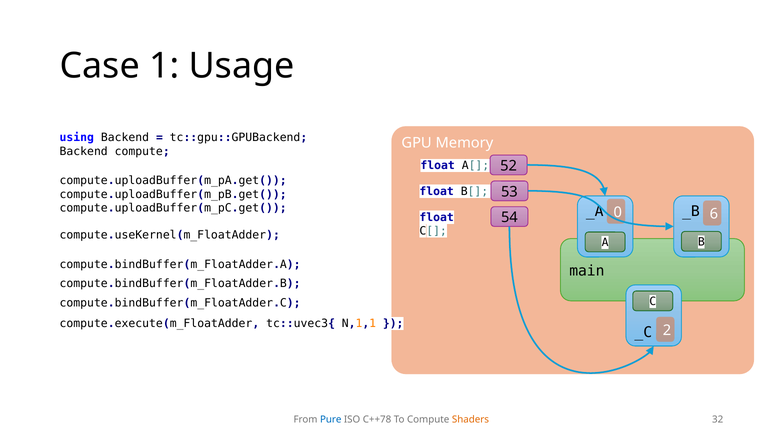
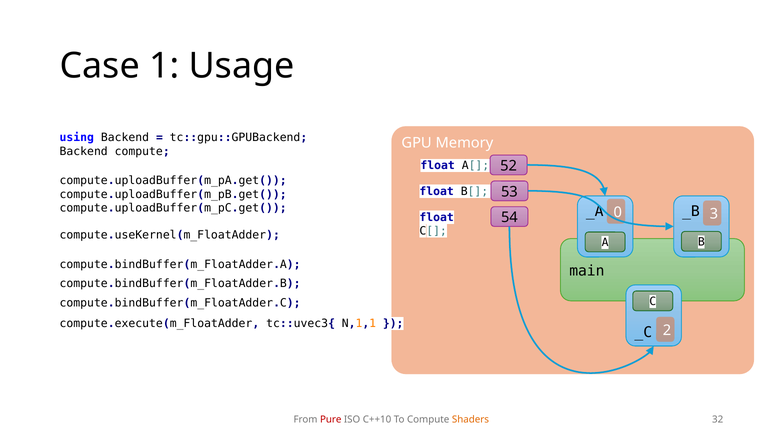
6: 6 -> 3
Pure colour: blue -> red
C++78: C++78 -> C++10
